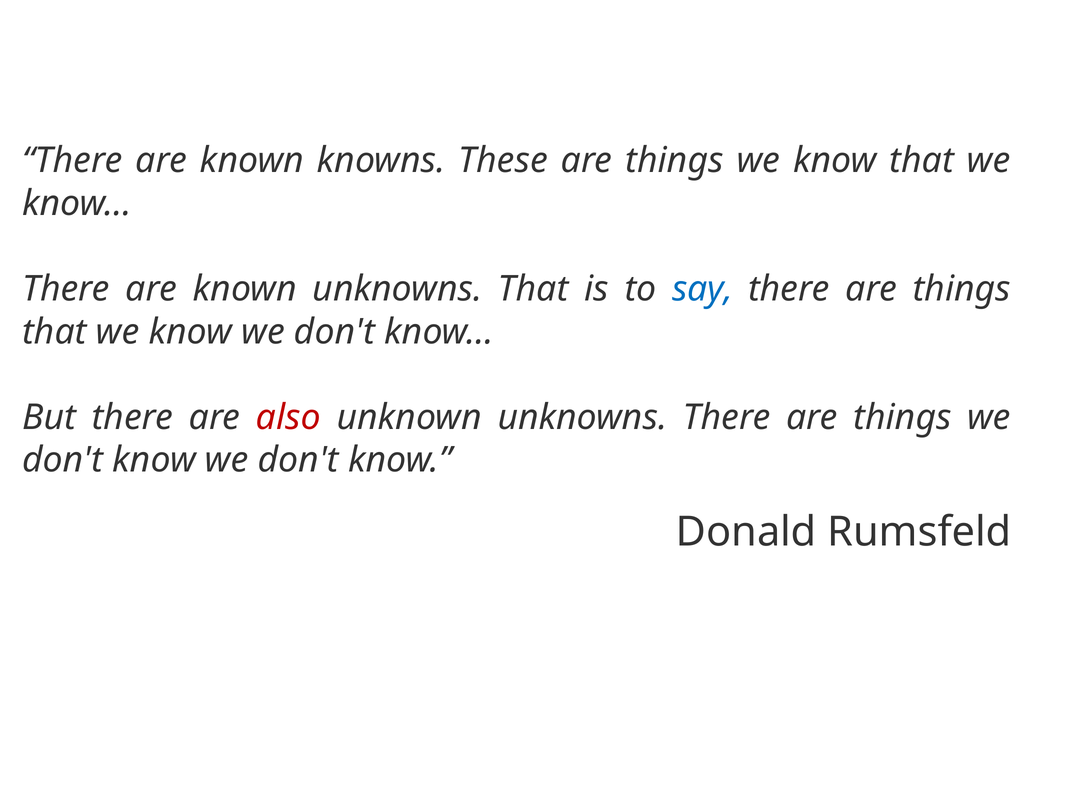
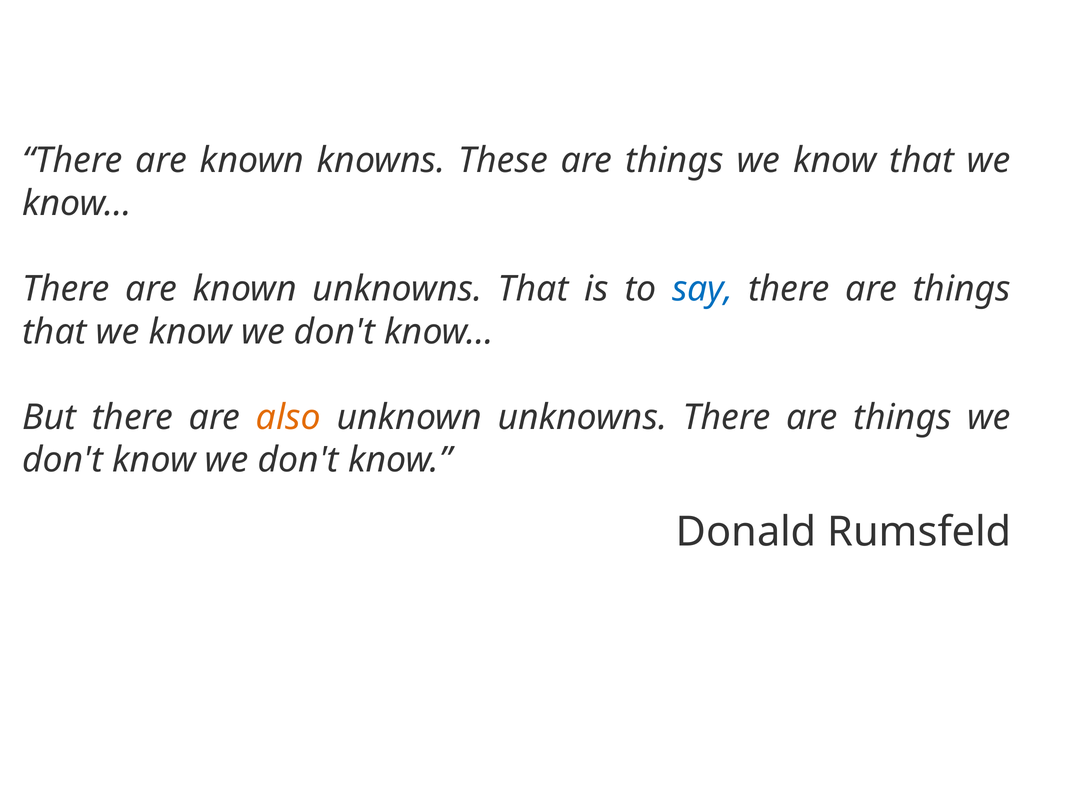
also colour: red -> orange
